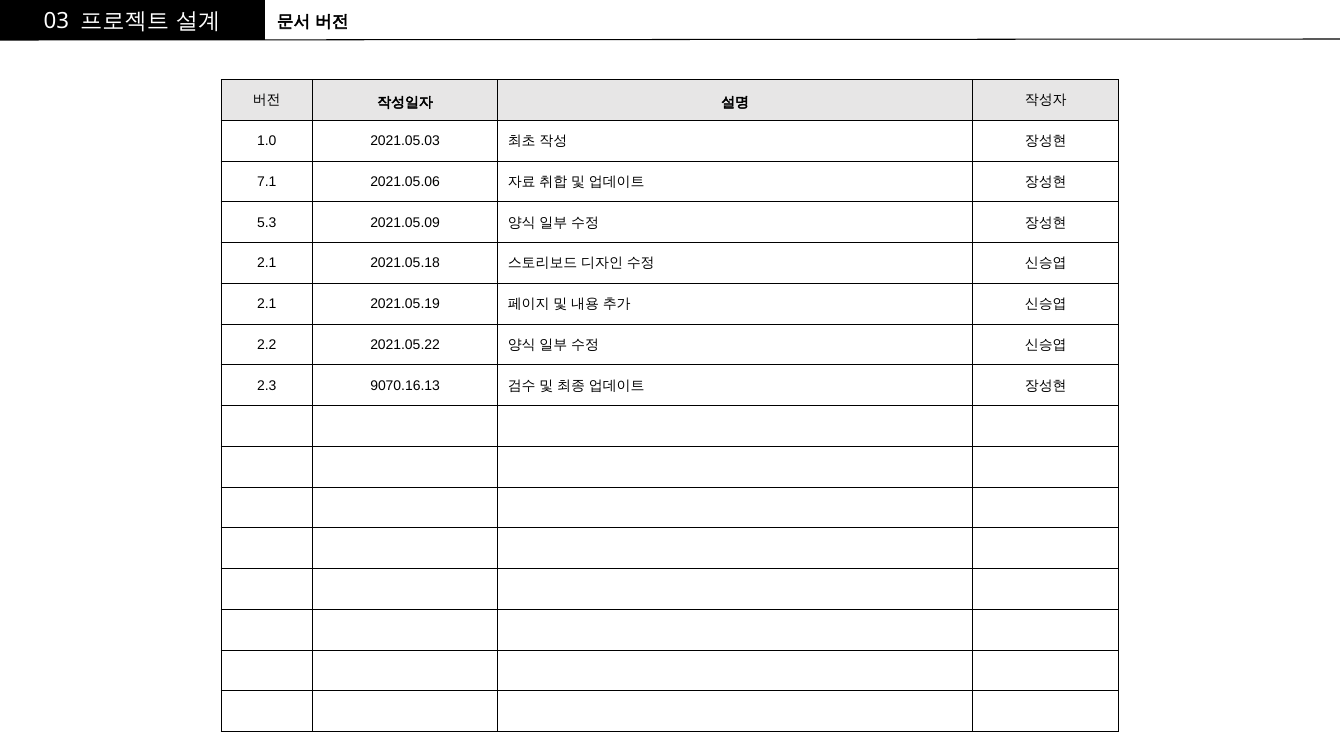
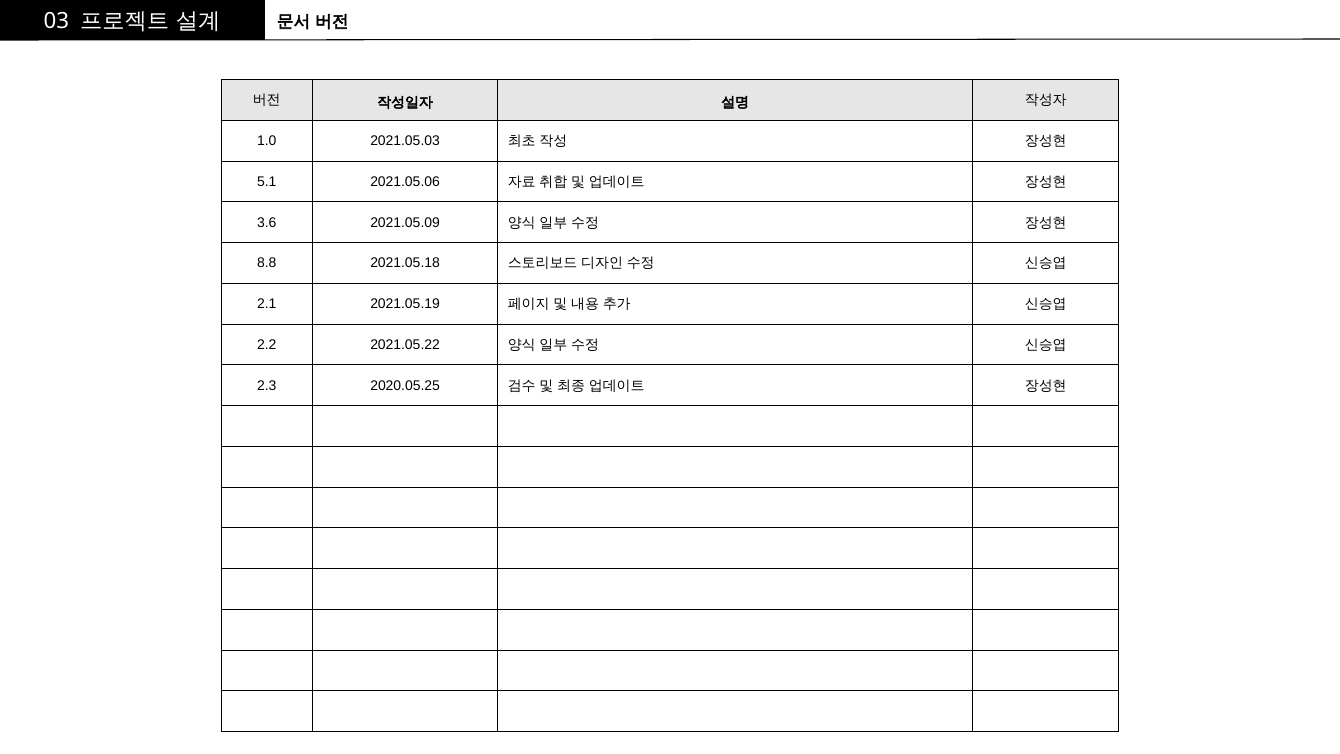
7.1: 7.1 -> 5.1
5.3: 5.3 -> 3.6
2.1 at (267, 263): 2.1 -> 8.8
9070.16.13: 9070.16.13 -> 2020.05.25
